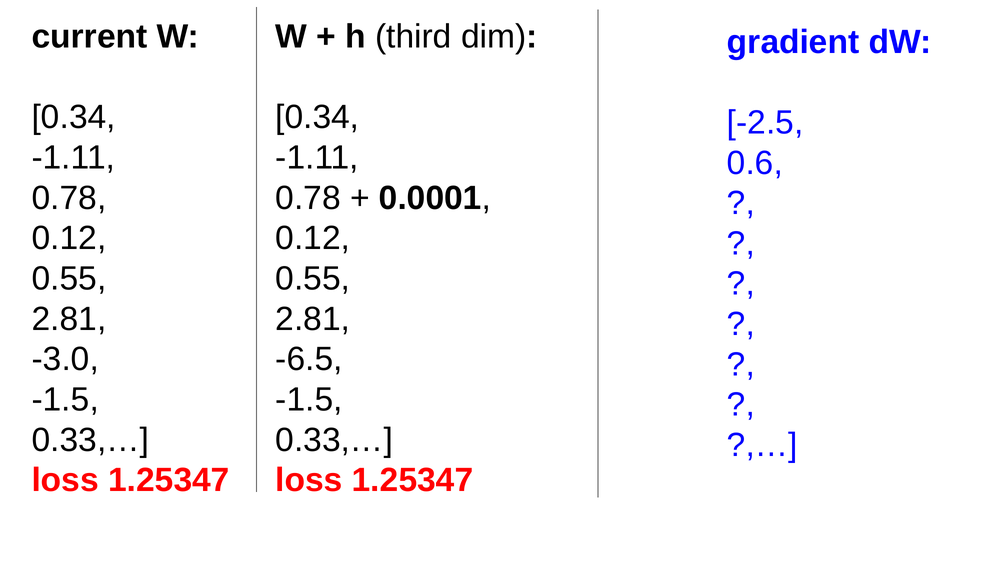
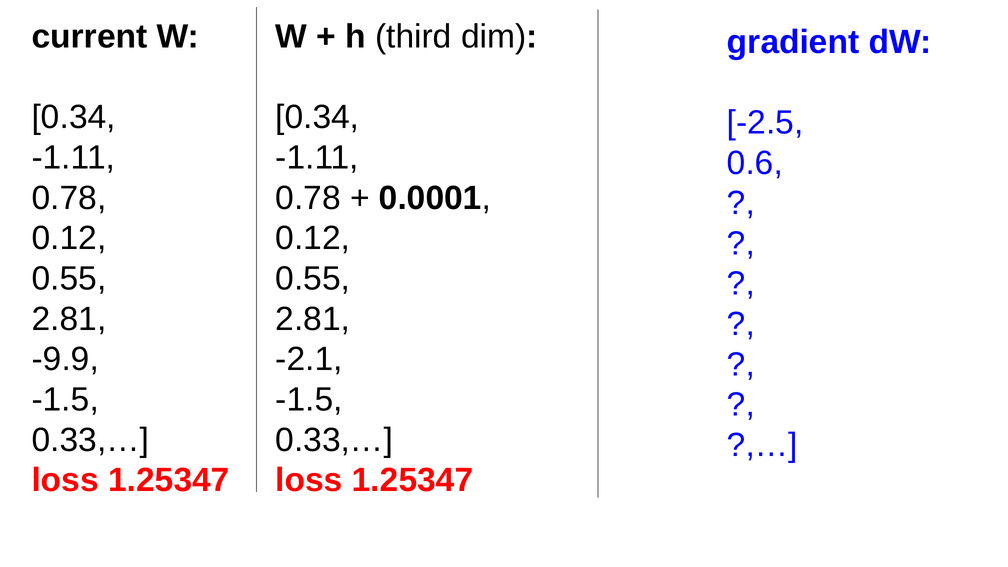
-3.0: -3.0 -> -9.9
-6.5: -6.5 -> -2.1
